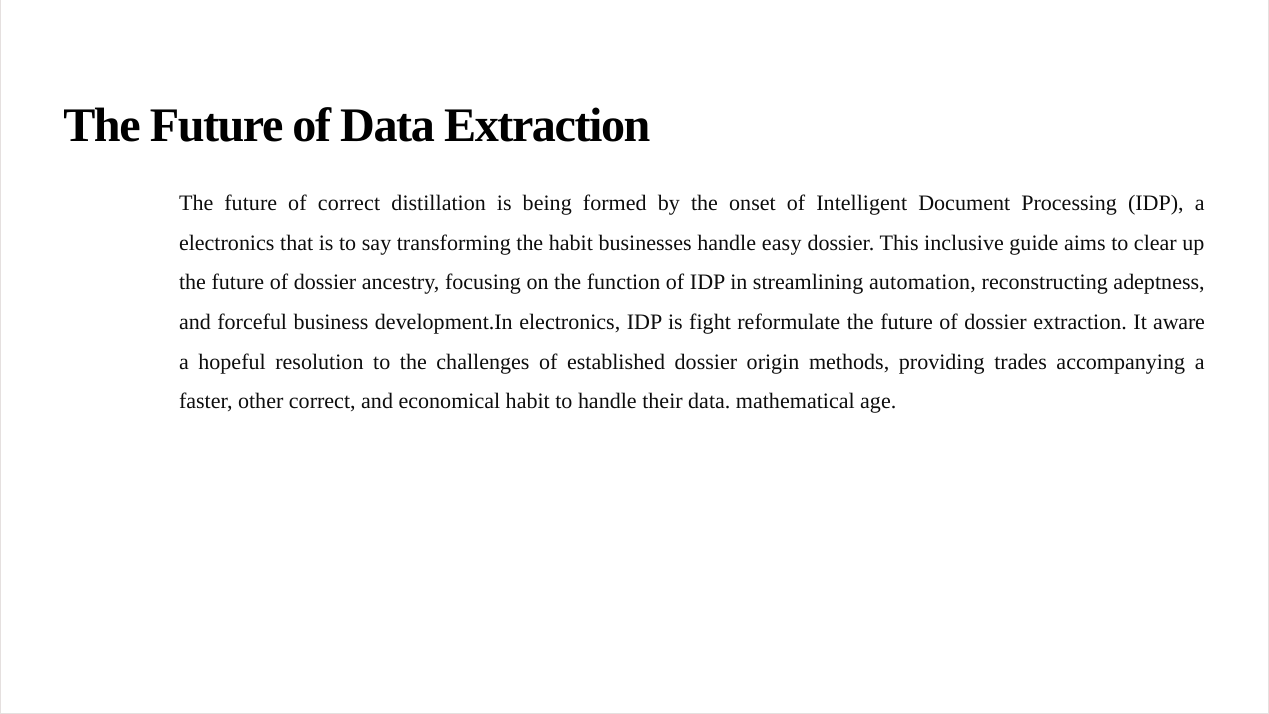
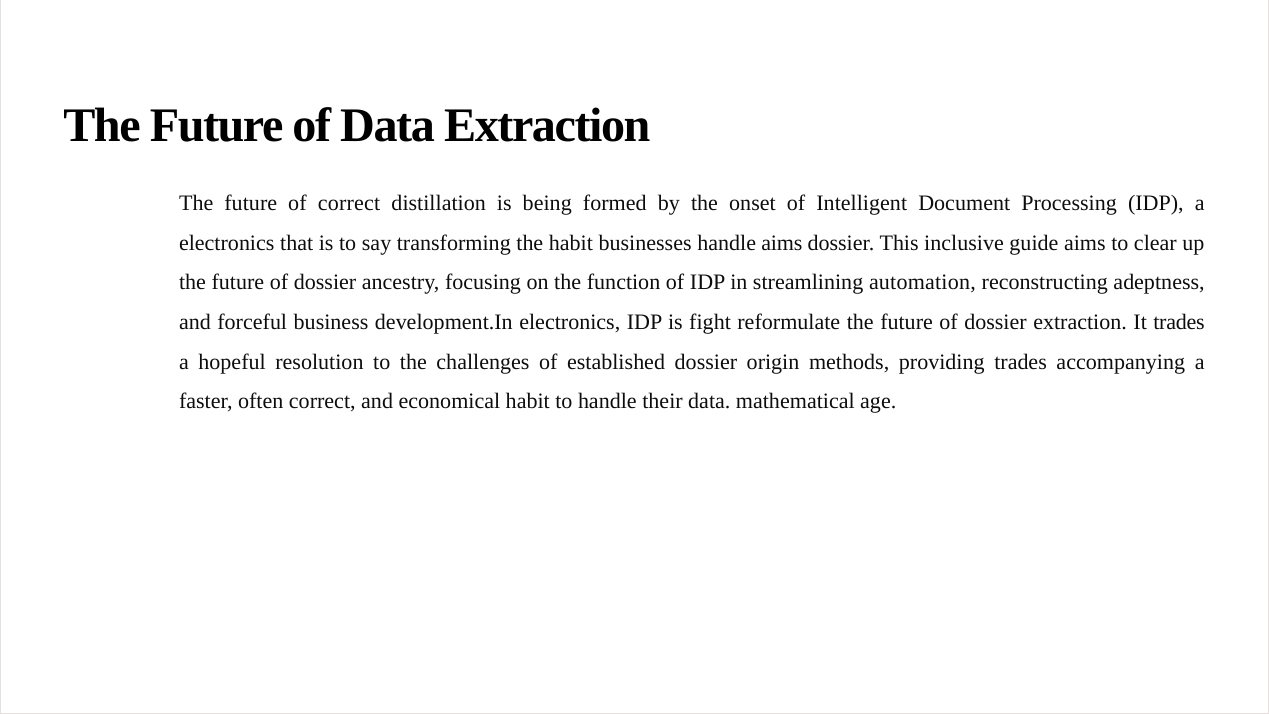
handle easy: easy -> aims
It aware: aware -> trades
other: other -> often
